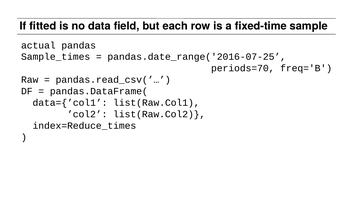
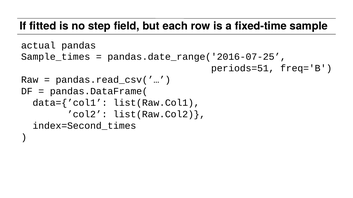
data: data -> step
periods=70: periods=70 -> periods=51
index=Reduce_times: index=Reduce_times -> index=Second_times
